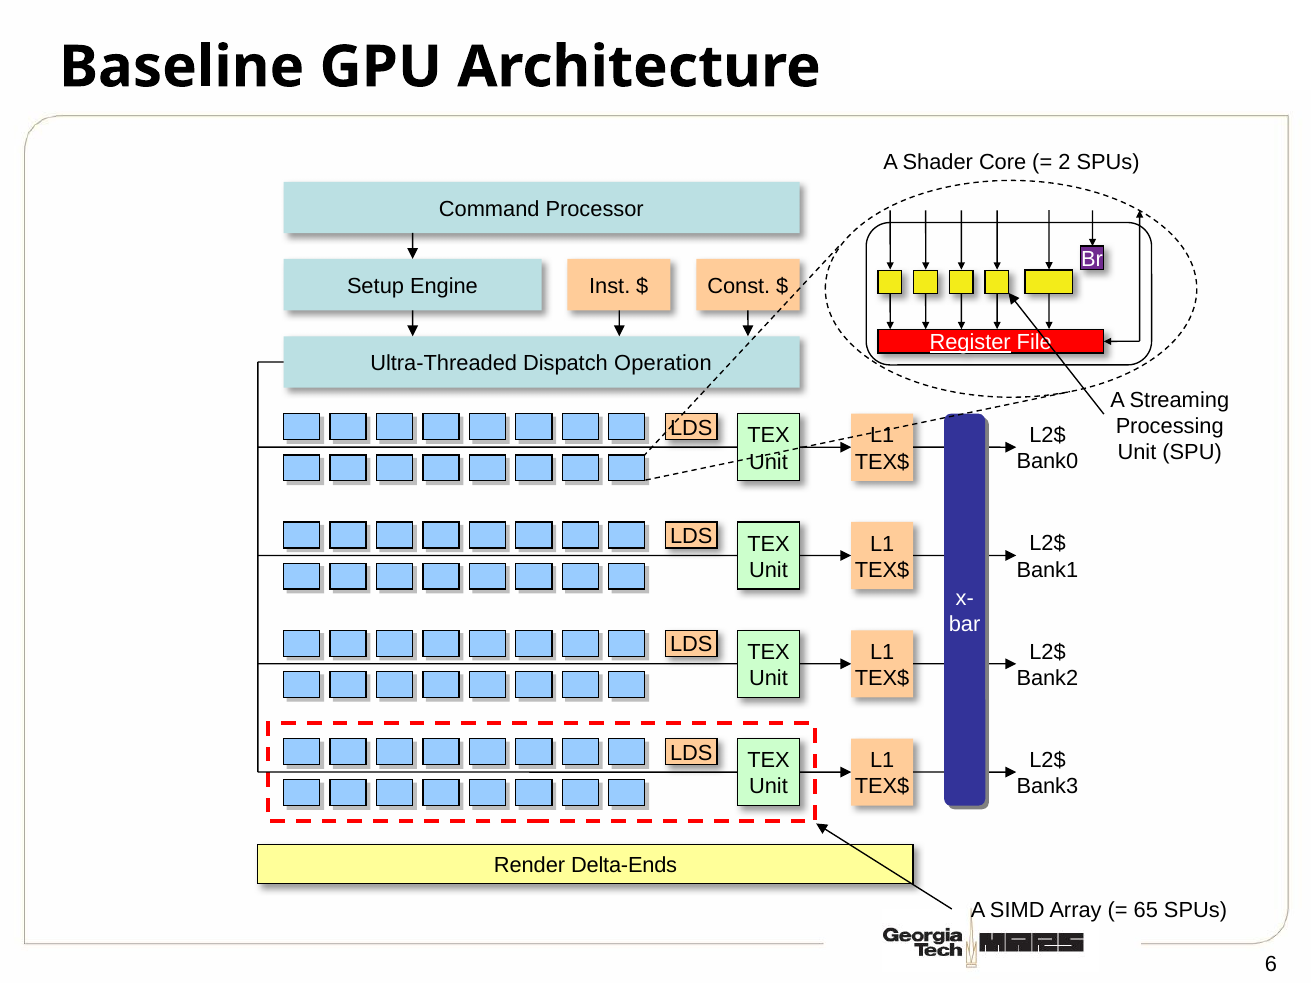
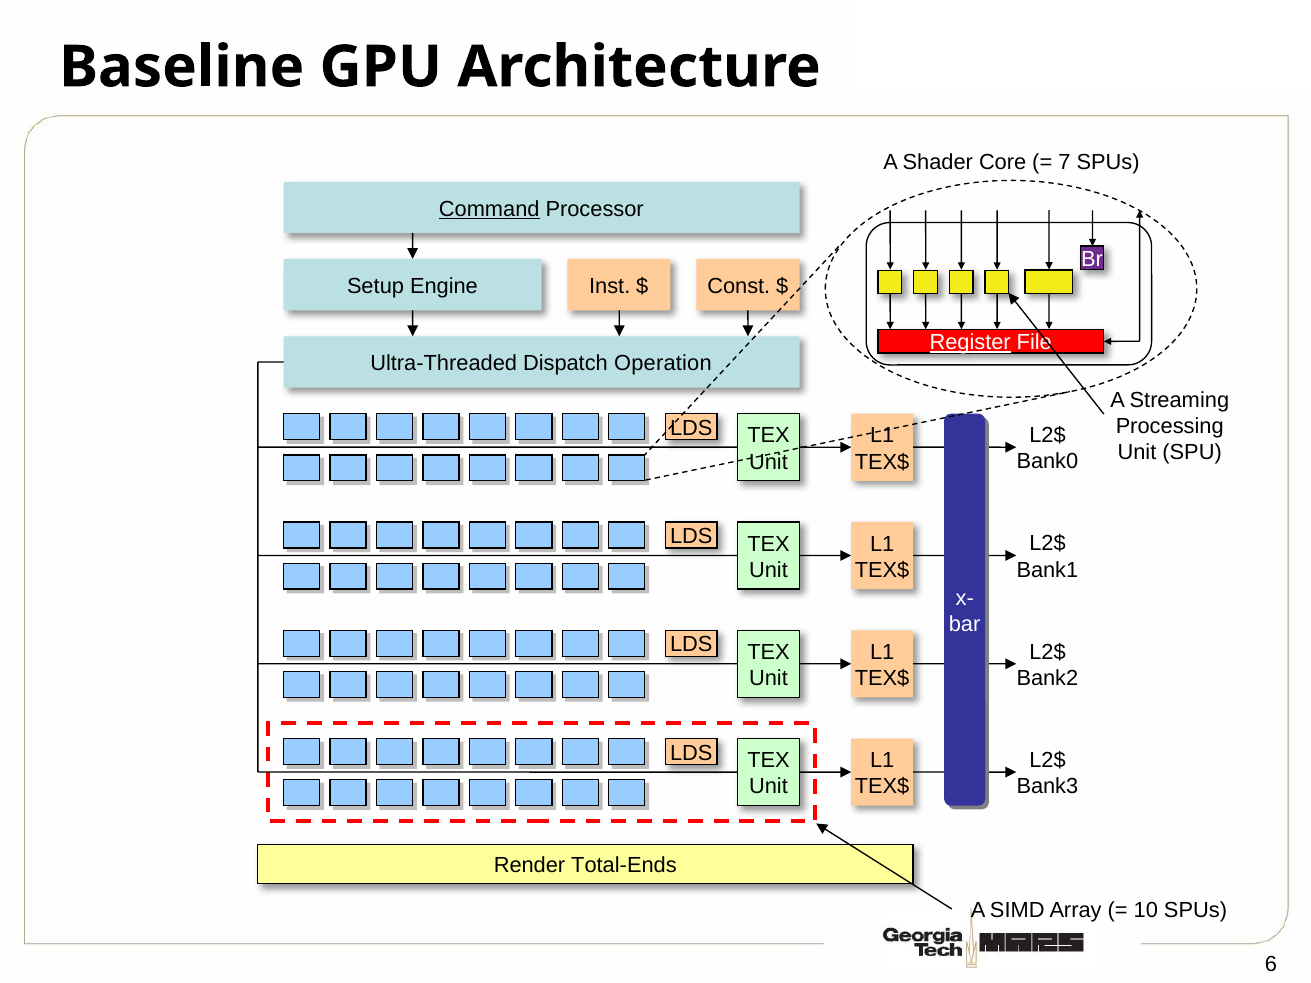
2: 2 -> 7
Command underline: none -> present
Delta-Ends: Delta-Ends -> Total-Ends
65: 65 -> 10
